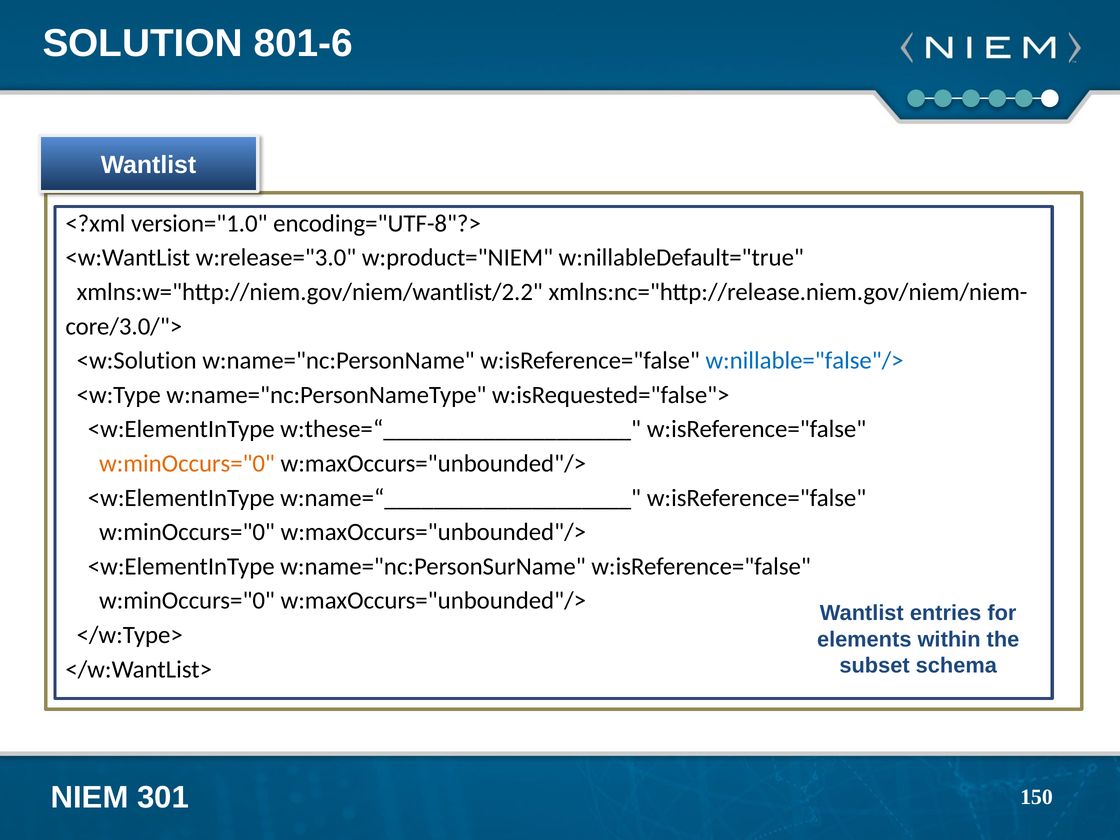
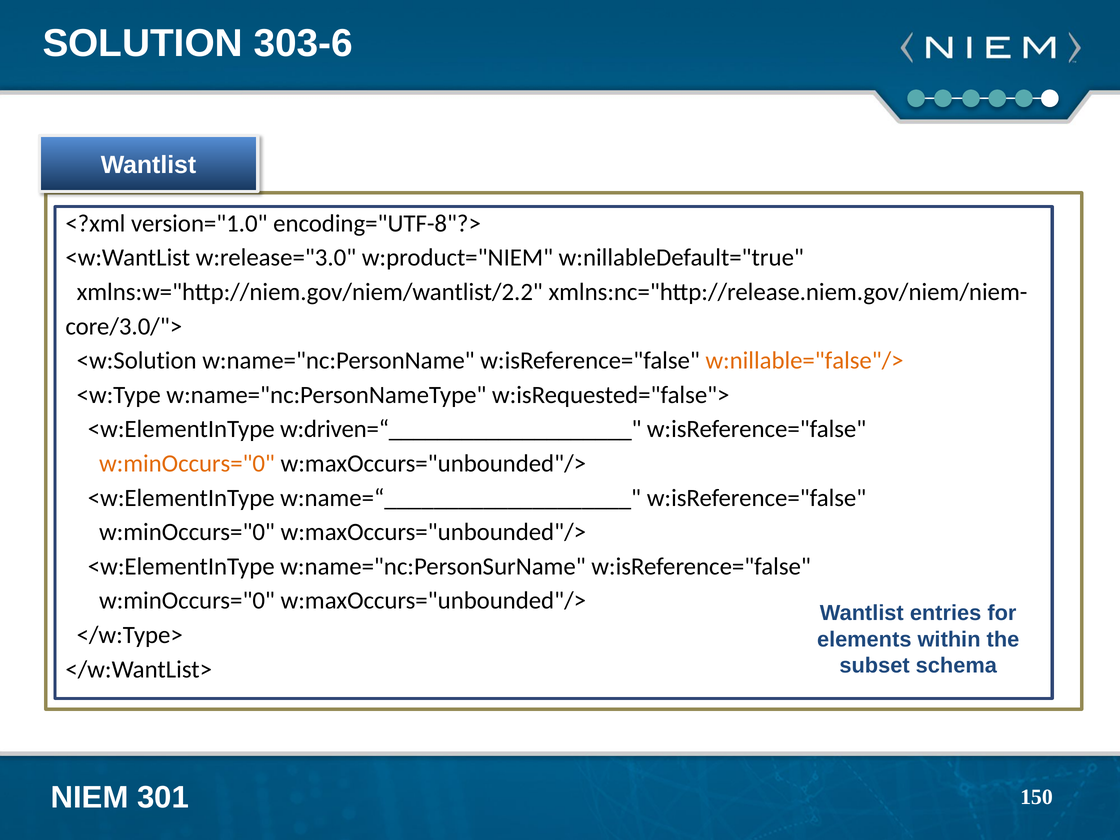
801-6: 801-6 -> 303-6
w:nillable="false"/> colour: blue -> orange
w:these=“____________________: w:these=“____________________ -> w:driven=“____________________
